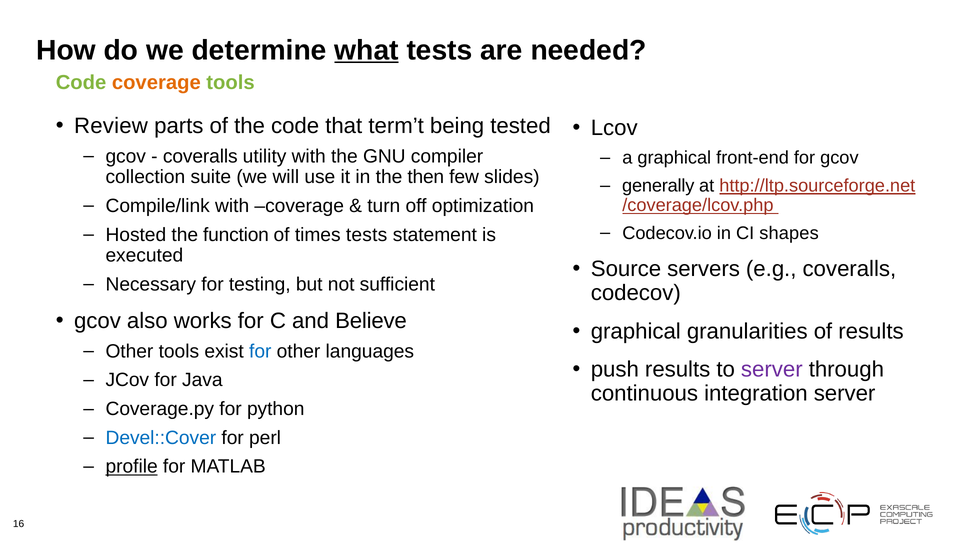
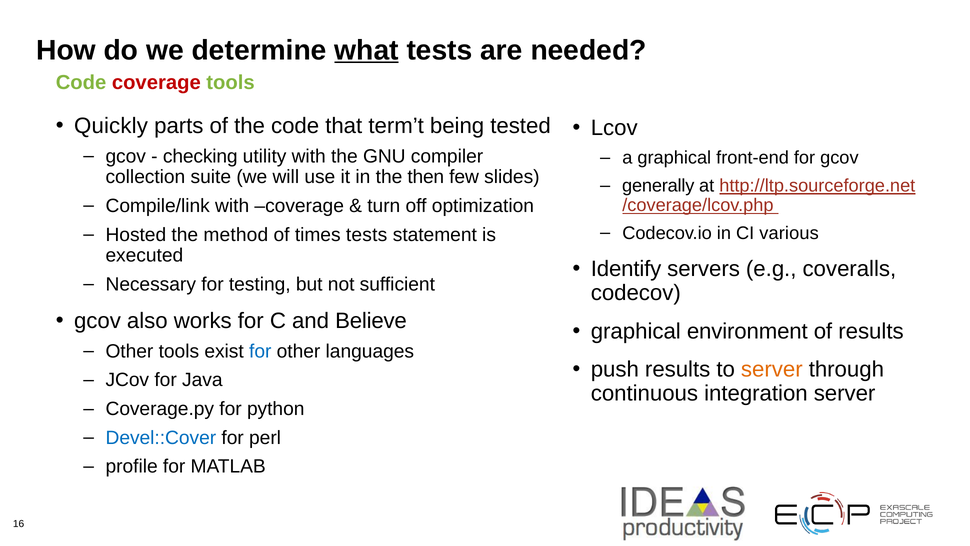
coverage at (156, 82) colour: orange -> red
Review: Review -> Quickly
coveralls at (200, 156): coveralls -> checking
shapes: shapes -> various
function: function -> method
Source: Source -> Identify
granularities: granularities -> environment
server at (772, 369) colour: purple -> orange
profile underline: present -> none
